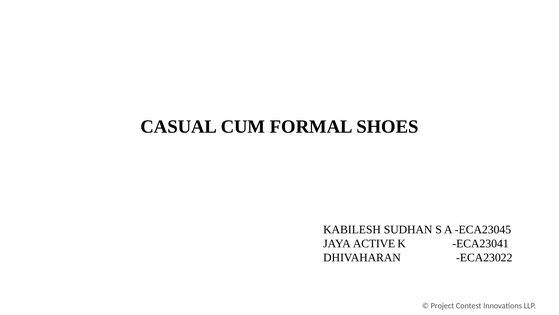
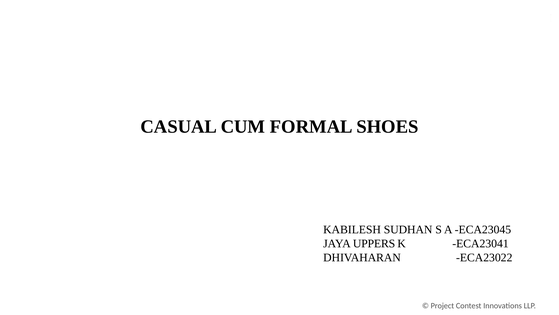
ACTIVE: ACTIVE -> UPPERS
